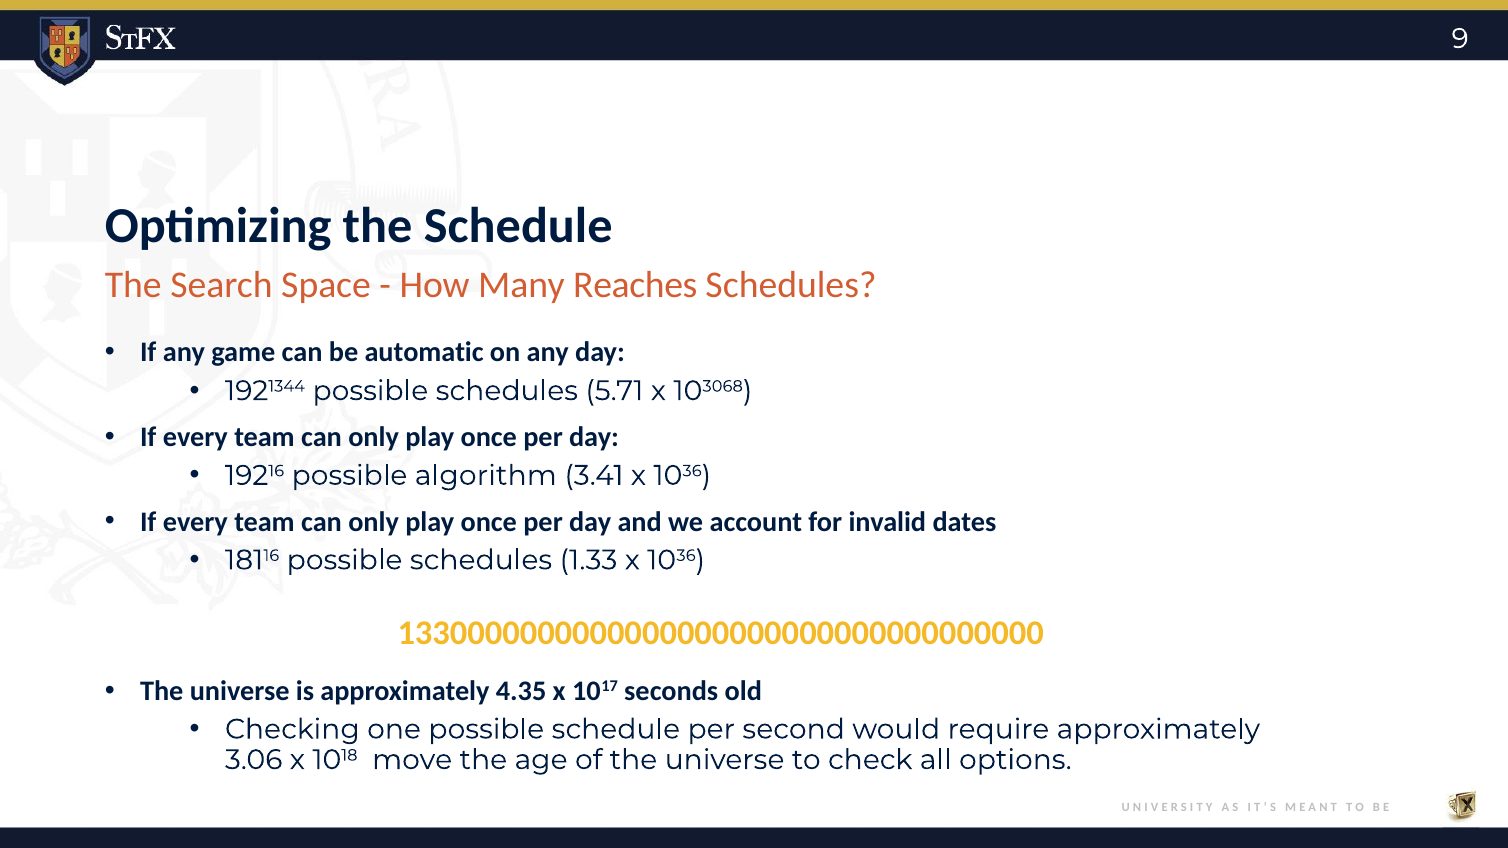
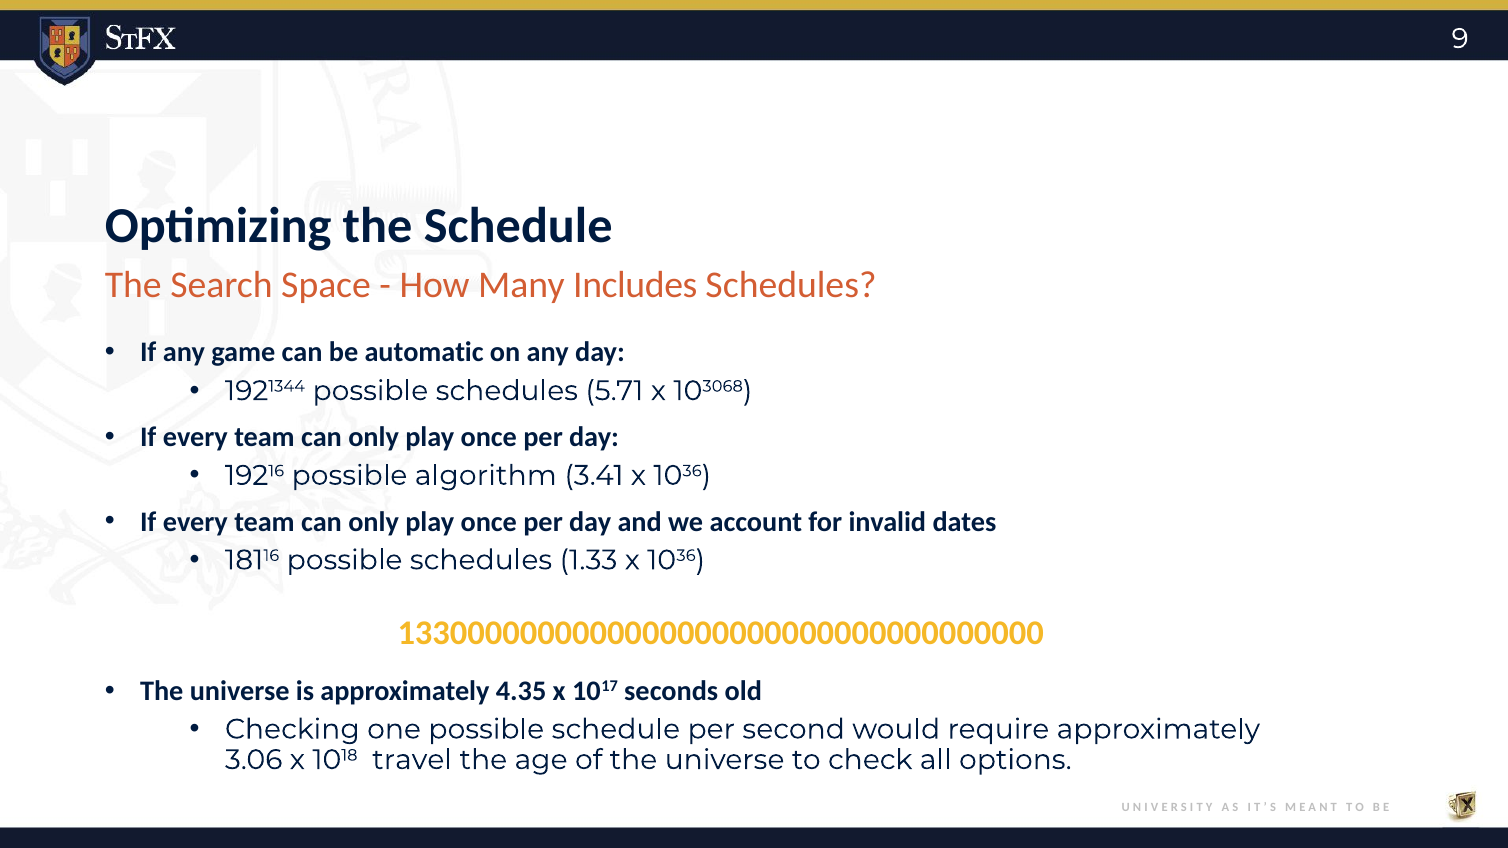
Reaches: Reaches -> Includes
move: move -> travel
